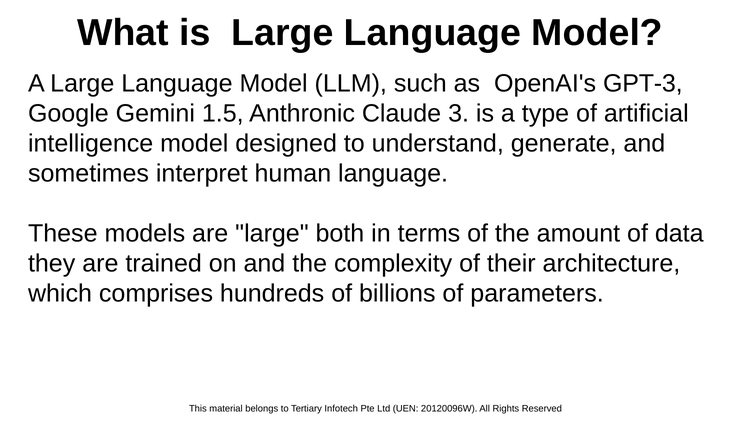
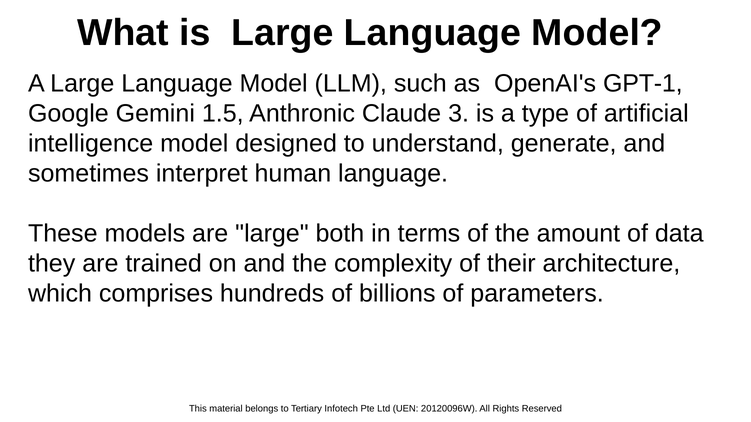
GPT-3: GPT-3 -> GPT-1
